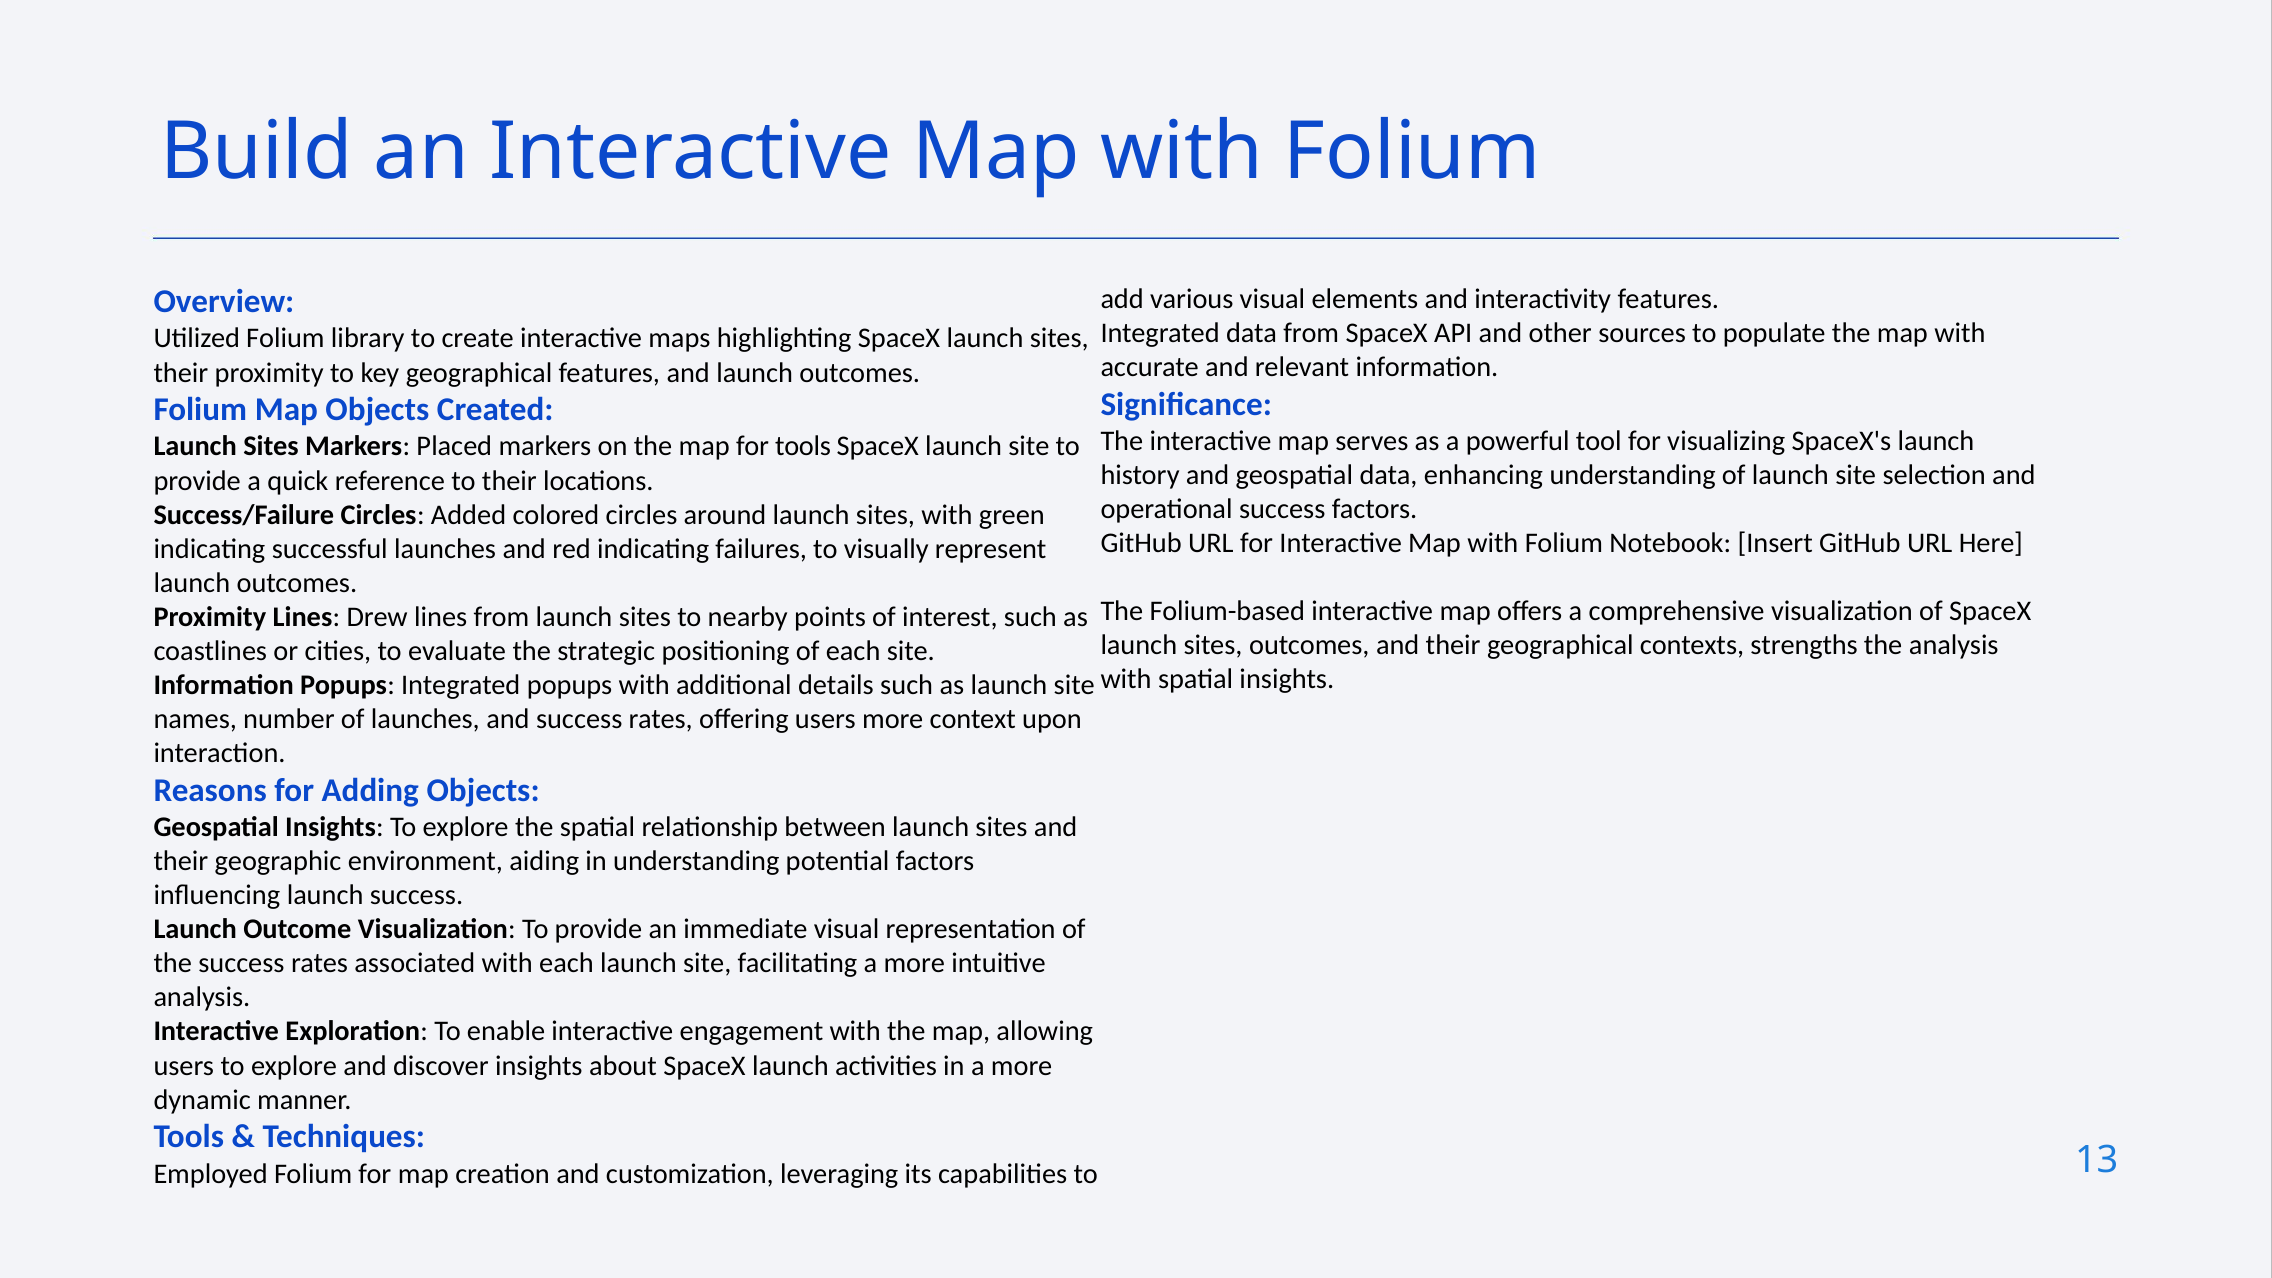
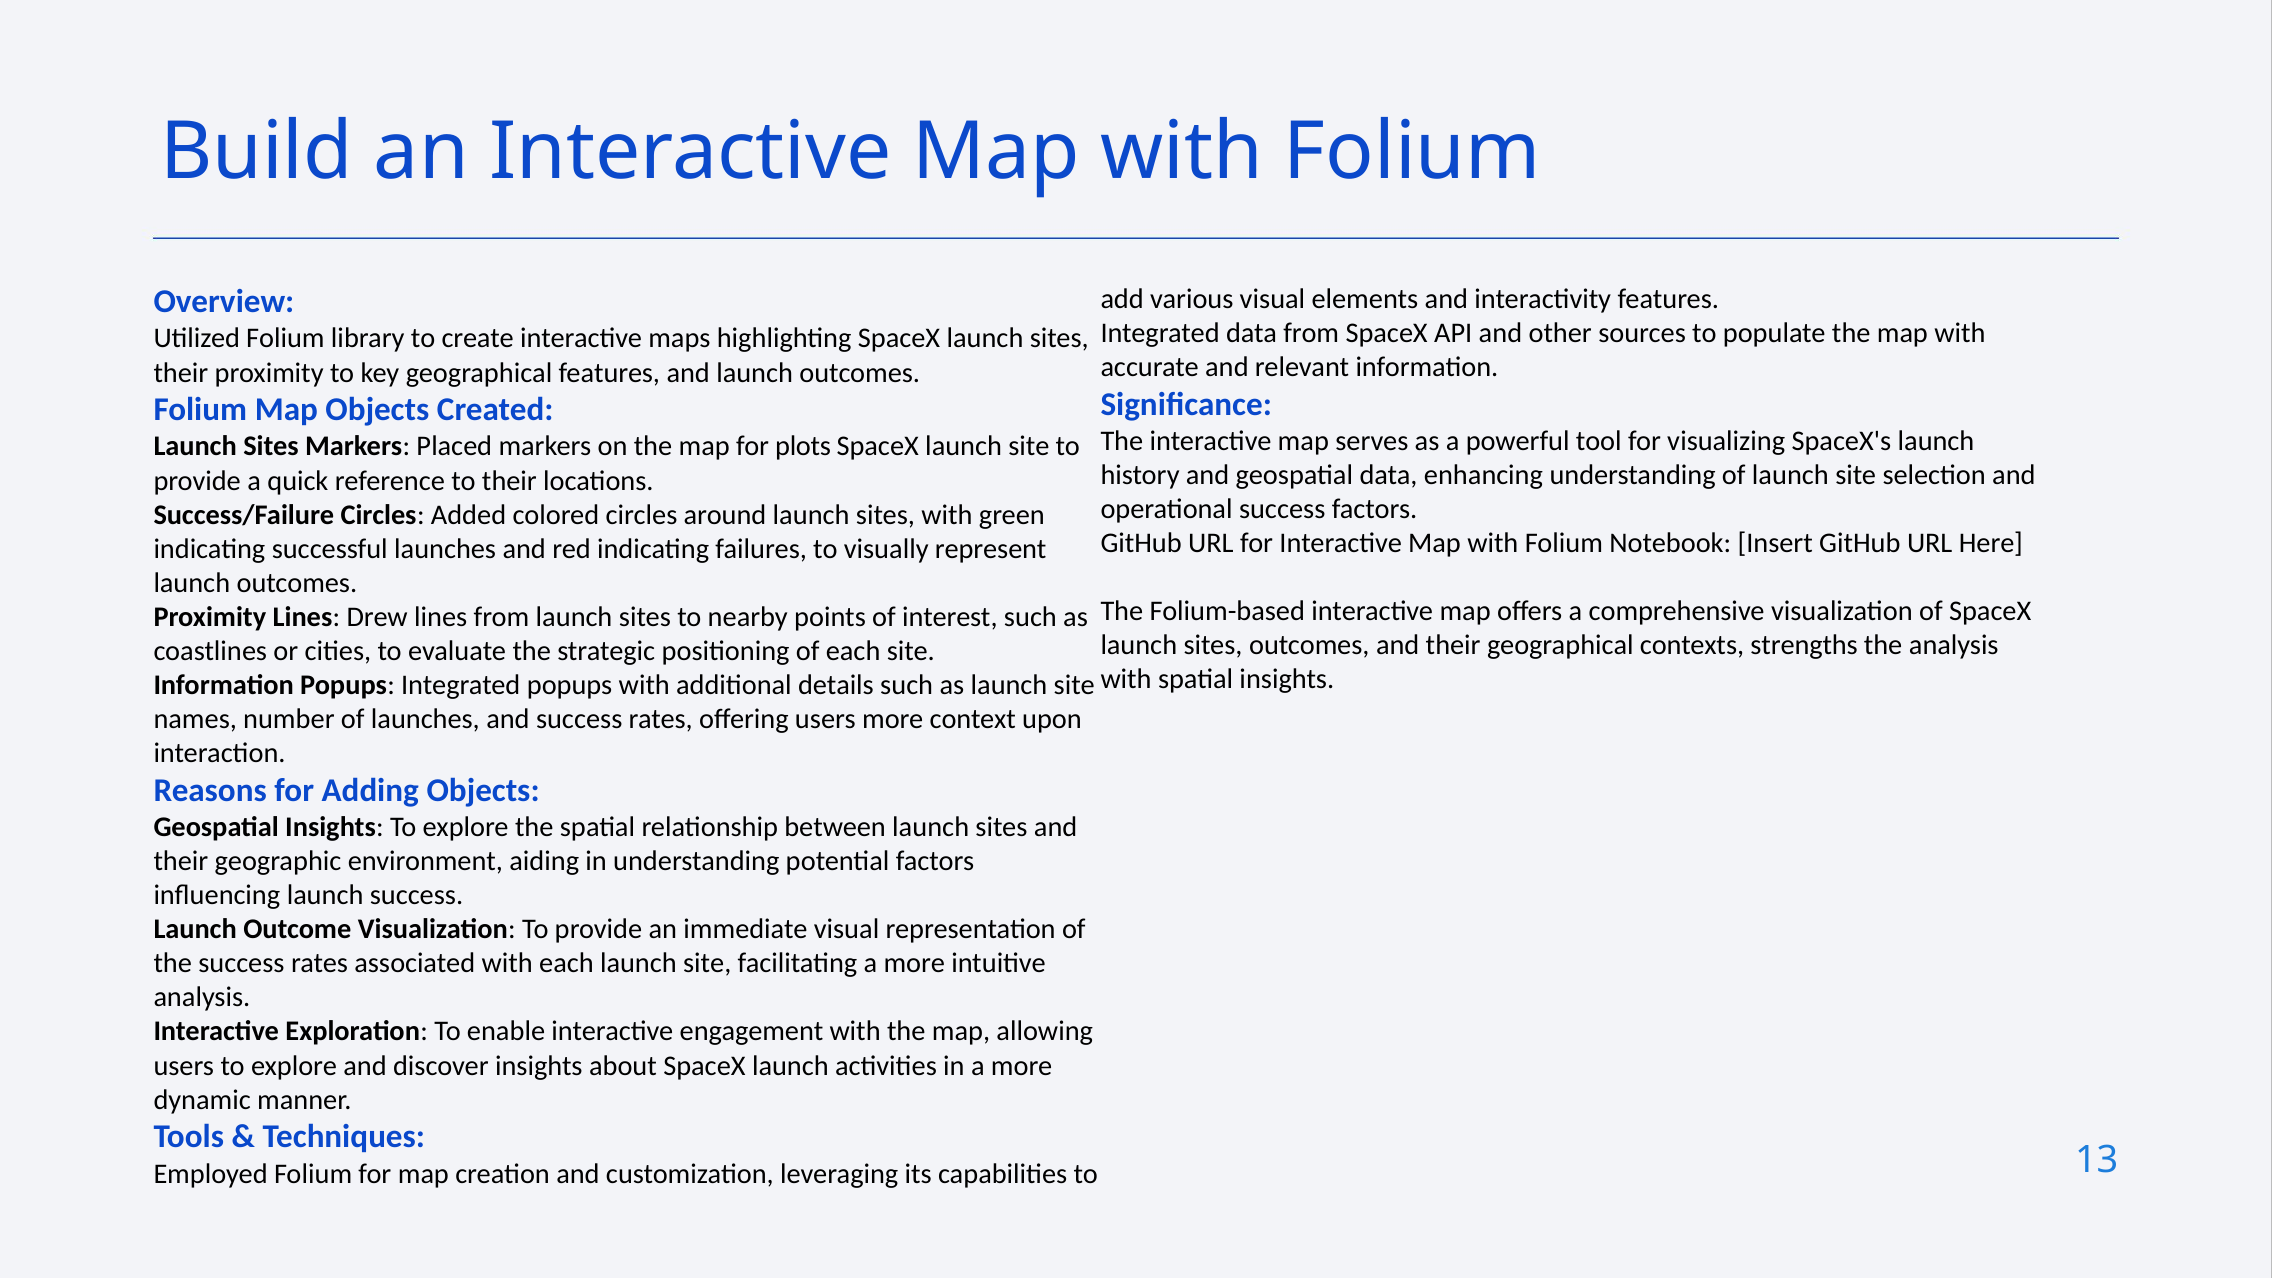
for tools: tools -> plots
